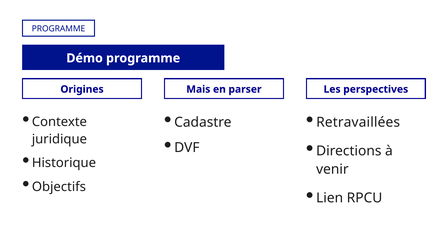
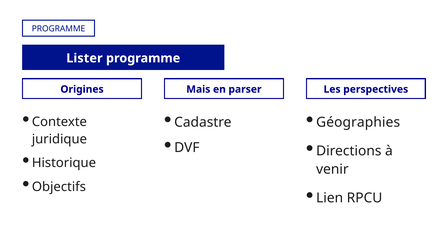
Démo: Démo -> Lister
Retravaillées: Retravaillées -> Géographies
